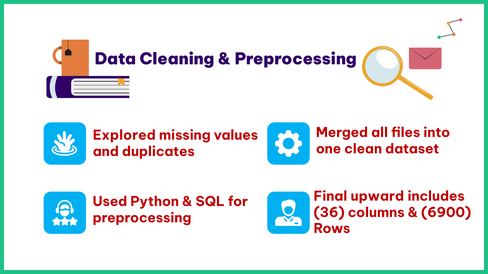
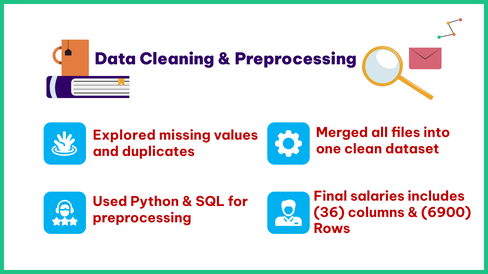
upward: upward -> salaries
